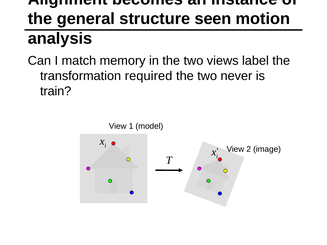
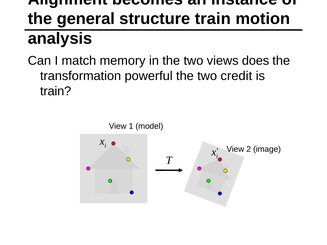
structure seen: seen -> train
label: label -> does
required: required -> powerful
never: never -> credit
